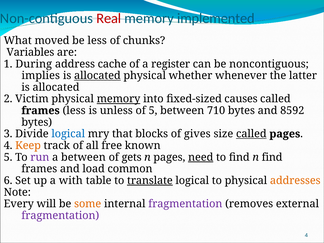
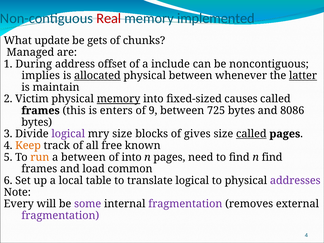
moved: moved -> update
be less: less -> gets
Variables: Variables -> Managed
cache: cache -> offset
register: register -> include
physical whether: whether -> between
latter underline: none -> present
allocated at (56, 87): allocated -> maintain
frames less: less -> this
unless: unless -> enters
of 5: 5 -> 9
710: 710 -> 725
8592: 8592 -> 8086
logical at (68, 134) colour: blue -> purple
mry that: that -> size
run colour: purple -> orange
of gets: gets -> into
need underline: present -> none
with: with -> local
translate underline: present -> none
addresses colour: orange -> purple
some colour: orange -> purple
